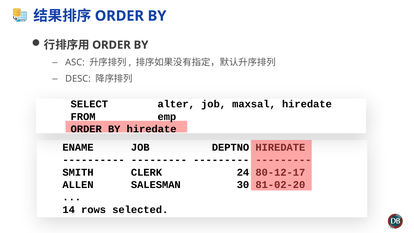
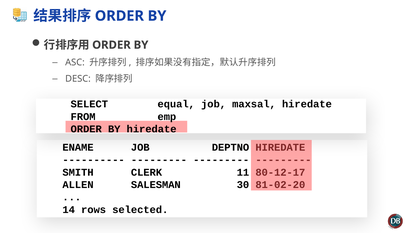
alter: alter -> equal
24: 24 -> 11
